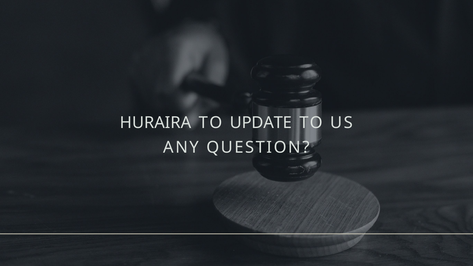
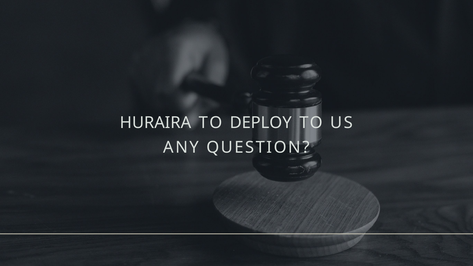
UPDATE: UPDATE -> DEPLOY
